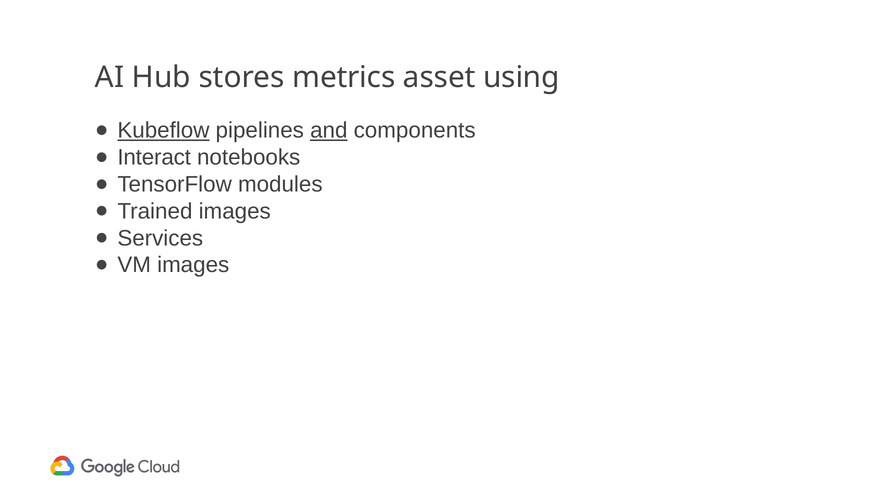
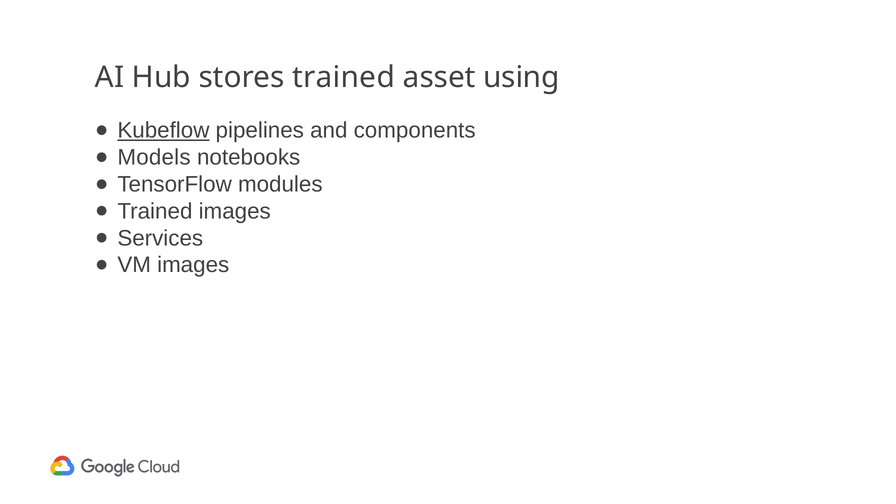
stores metrics: metrics -> trained
and underline: present -> none
Interact: Interact -> Models
